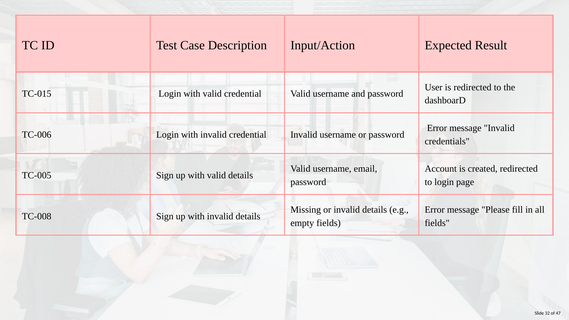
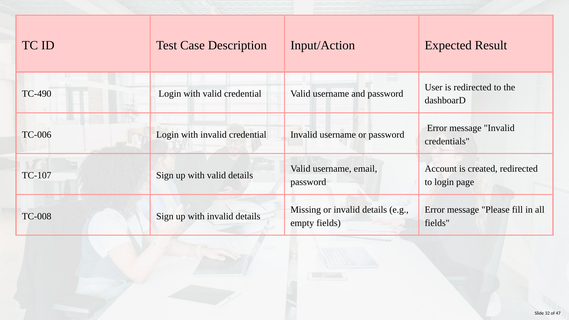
TC-015: TC-015 -> TC-490
TC-005: TC-005 -> TC-107
